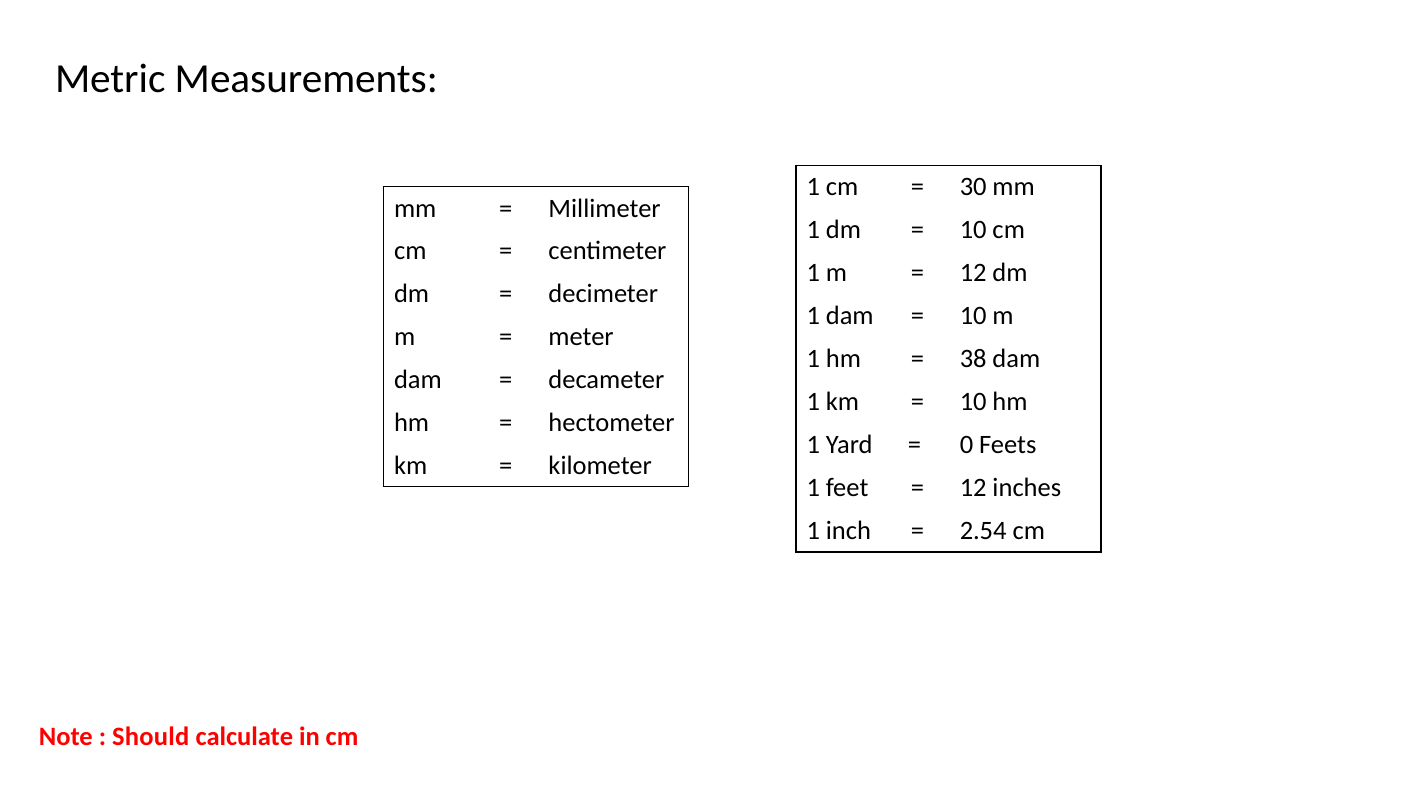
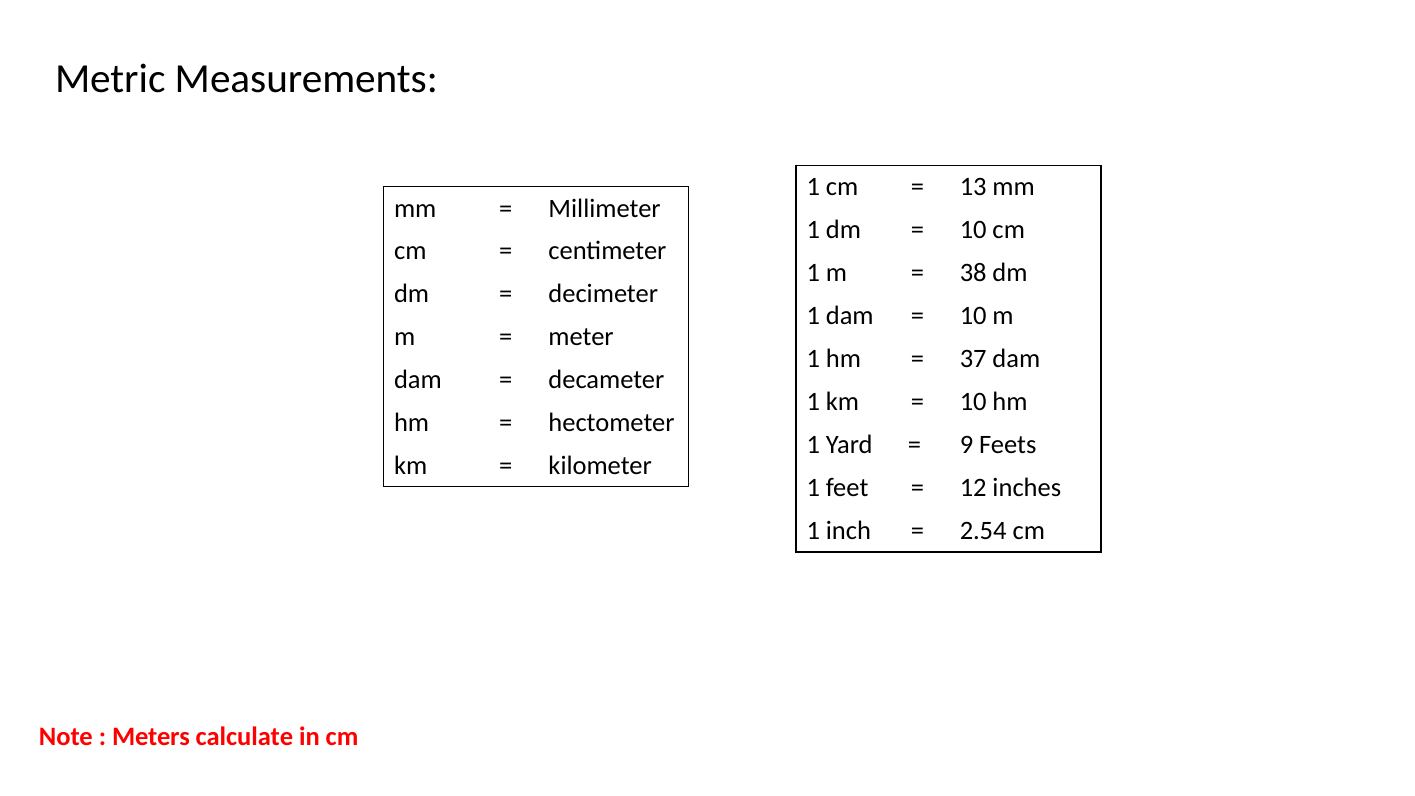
30: 30 -> 13
12 at (973, 273): 12 -> 38
38: 38 -> 37
0: 0 -> 9
Should: Should -> Meters
